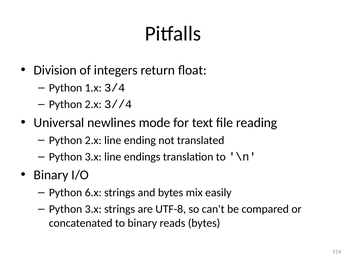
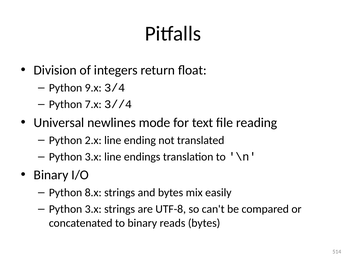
1.x: 1.x -> 9.x
2.x at (93, 104): 2.x -> 7.x
6.x: 6.x -> 8.x
